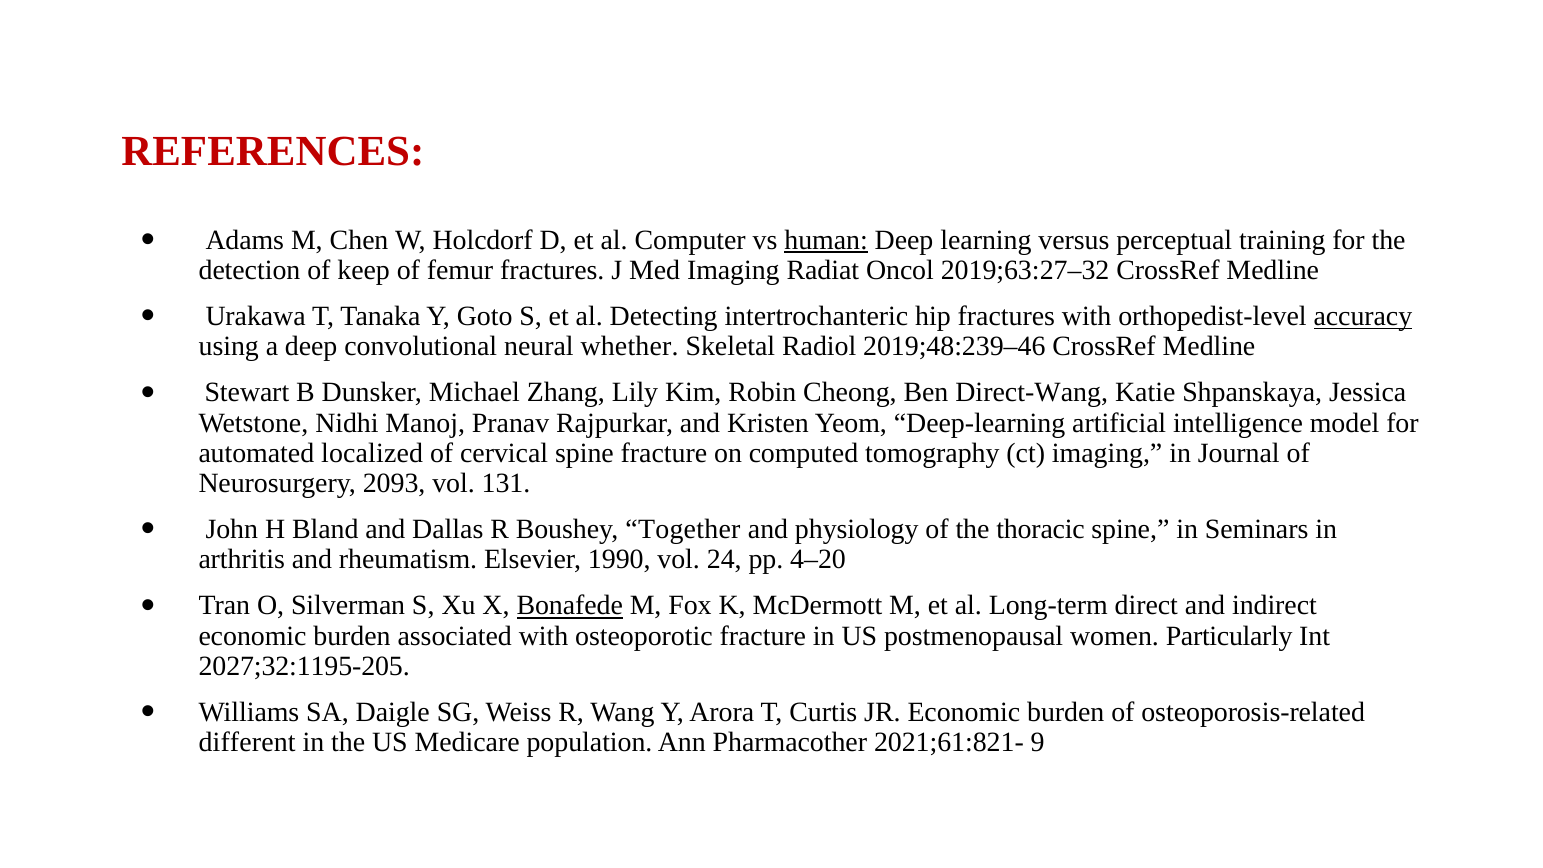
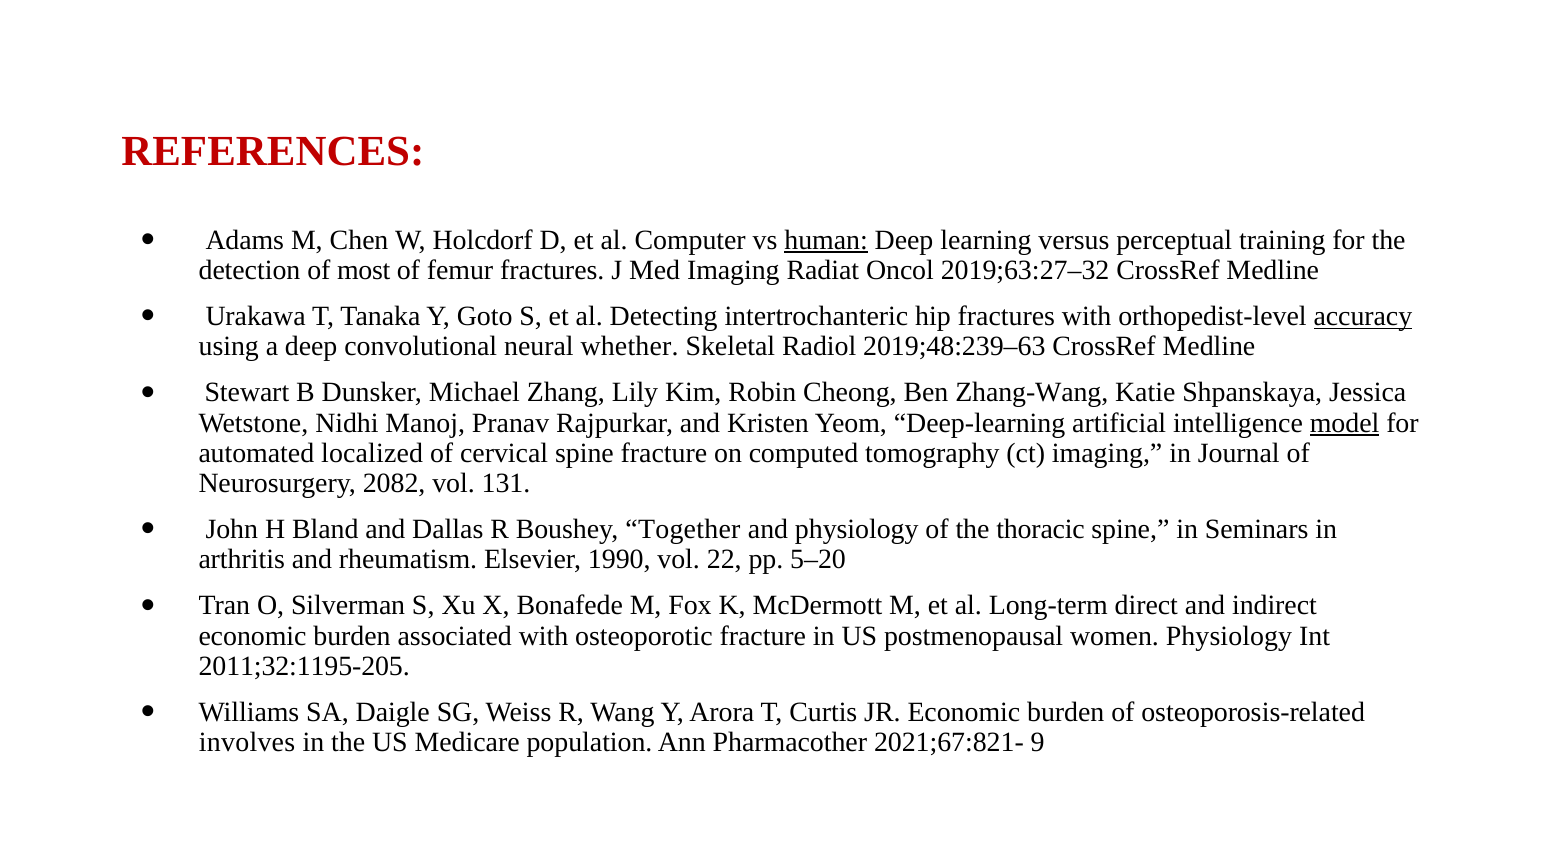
keep: keep -> most
2019;48:239–46: 2019;48:239–46 -> 2019;48:239–63
Direct-Wang: Direct-Wang -> Zhang-Wang
model underline: none -> present
2093: 2093 -> 2082
24: 24 -> 22
4–20: 4–20 -> 5–20
Bonafede underline: present -> none
women Particularly: Particularly -> Physiology
2027;32:1195-205: 2027;32:1195-205 -> 2011;32:1195-205
different: different -> involves
2021;61:821-: 2021;61:821- -> 2021;67:821-
